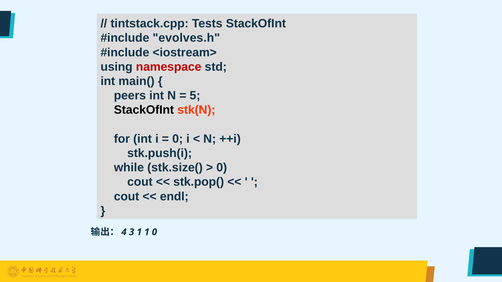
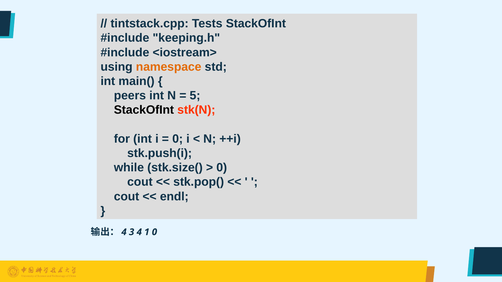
evolves.h: evolves.h -> keeping.h
namespace colour: red -> orange
3 1: 1 -> 4
